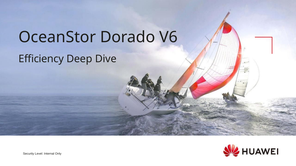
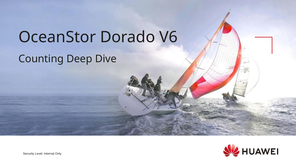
Efficiency: Efficiency -> Counting
